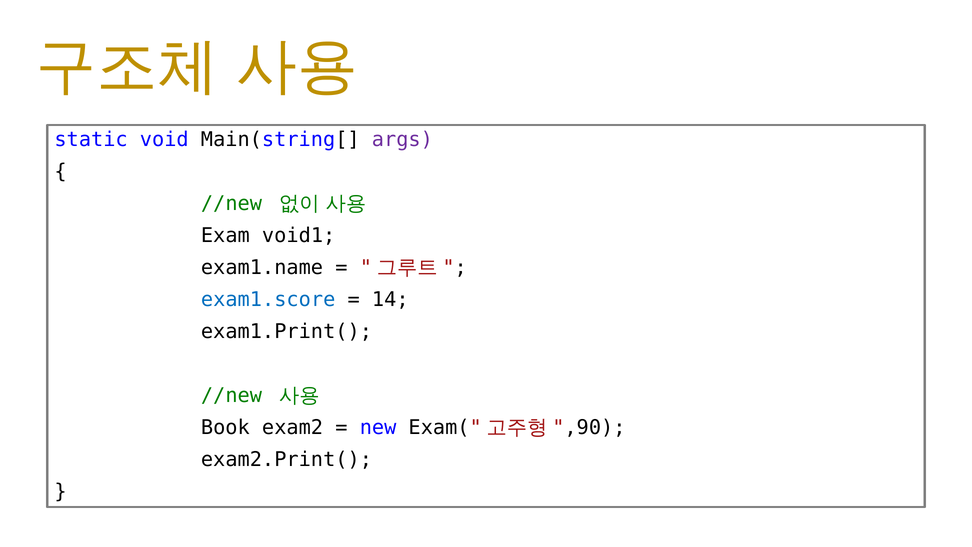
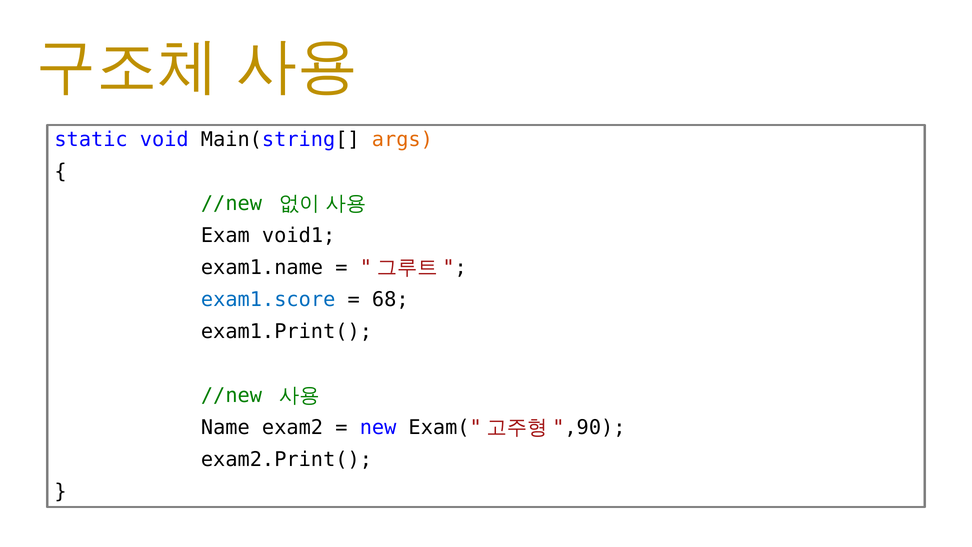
args colour: purple -> orange
14: 14 -> 68
Book: Book -> Name
